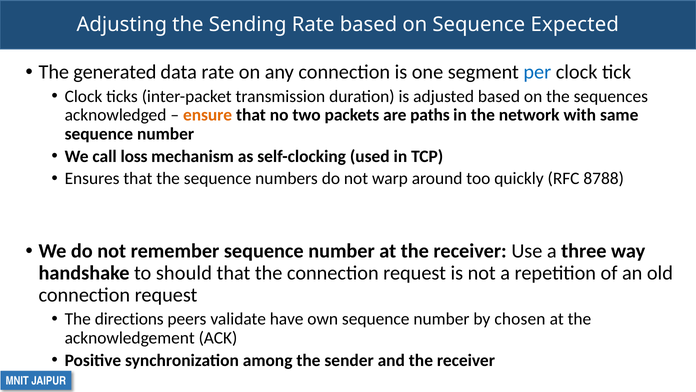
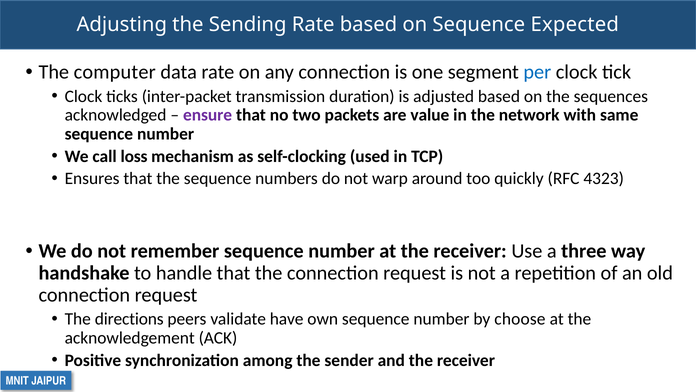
generated: generated -> computer
ensure colour: orange -> purple
paths: paths -> value
8788: 8788 -> 4323
should: should -> handle
chosen: chosen -> choose
